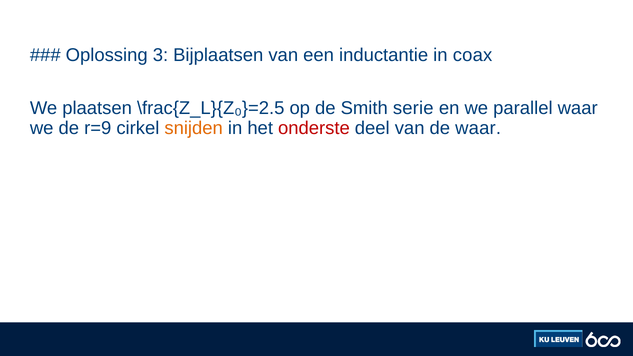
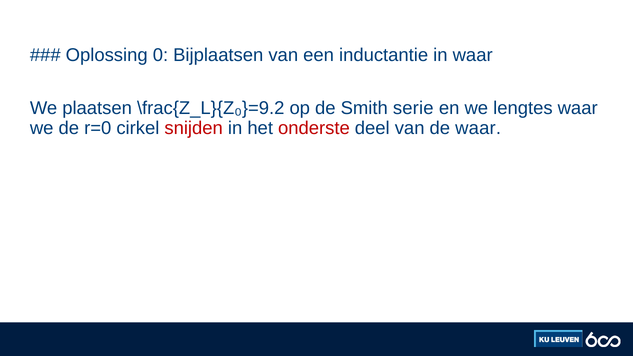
3: 3 -> 0
in coax: coax -> waar
\frac{Z_L}{Z₀}=2.5: \frac{Z_L}{Z₀}=2.5 -> \frac{Z_L}{Z₀}=9.2
parallel: parallel -> lengtes
r=9: r=9 -> r=0
snijden colour: orange -> red
